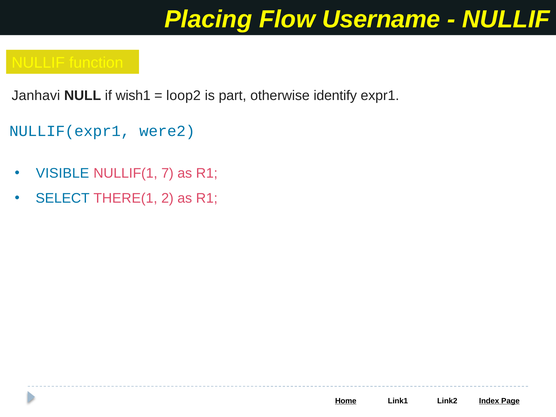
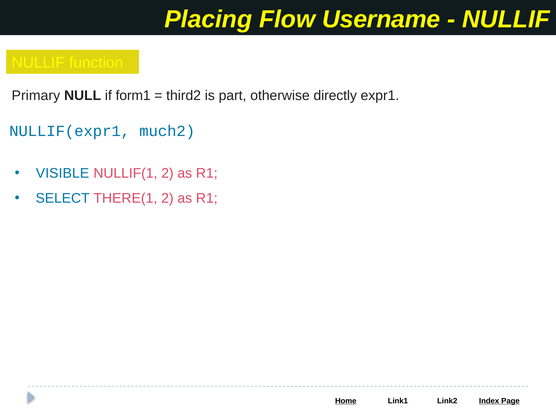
Janhavi: Janhavi -> Primary
wish1: wish1 -> form1
loop2: loop2 -> third2
identify: identify -> directly
were2: were2 -> much2
NULLIF(1 7: 7 -> 2
